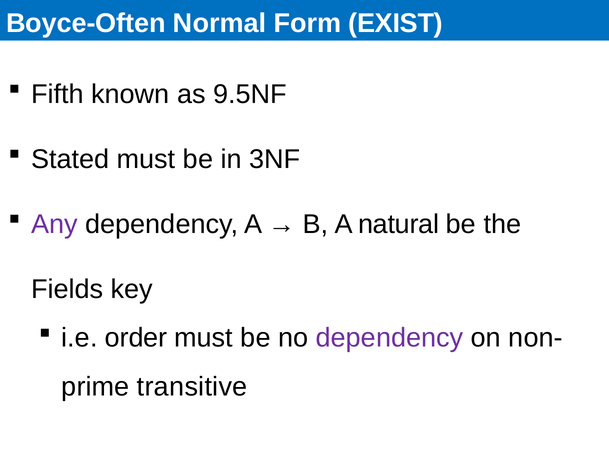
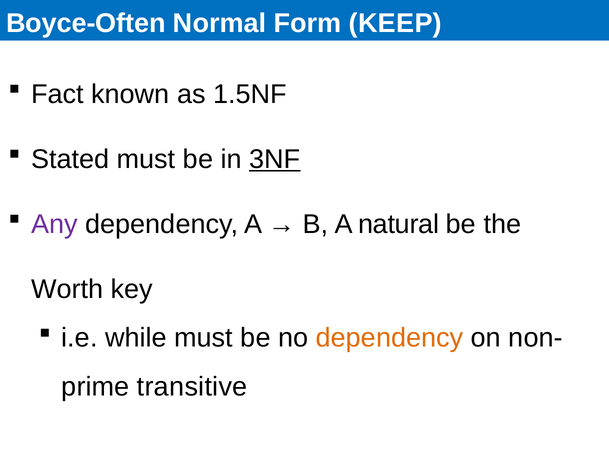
EXIST: EXIST -> KEEP
Fifth: Fifth -> Fact
9.5NF: 9.5NF -> 1.5NF
3NF underline: none -> present
Fields: Fields -> Worth
order: order -> while
dependency at (390, 338) colour: purple -> orange
